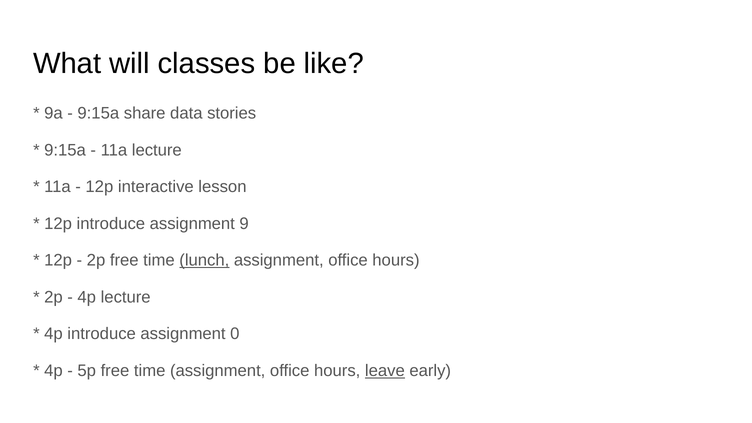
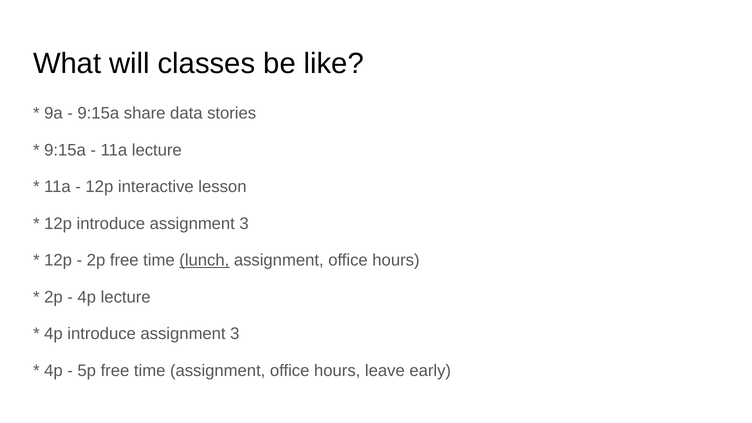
12p introduce assignment 9: 9 -> 3
4p introduce assignment 0: 0 -> 3
leave underline: present -> none
